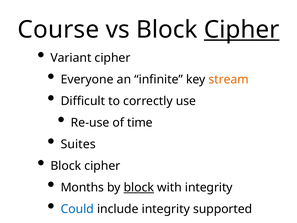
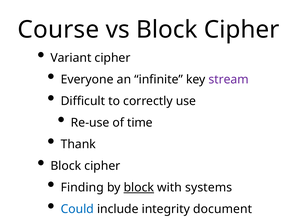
Cipher at (242, 30) underline: present -> none
stream colour: orange -> purple
Suites: Suites -> Thank
Months: Months -> Finding
with integrity: integrity -> systems
supported: supported -> document
